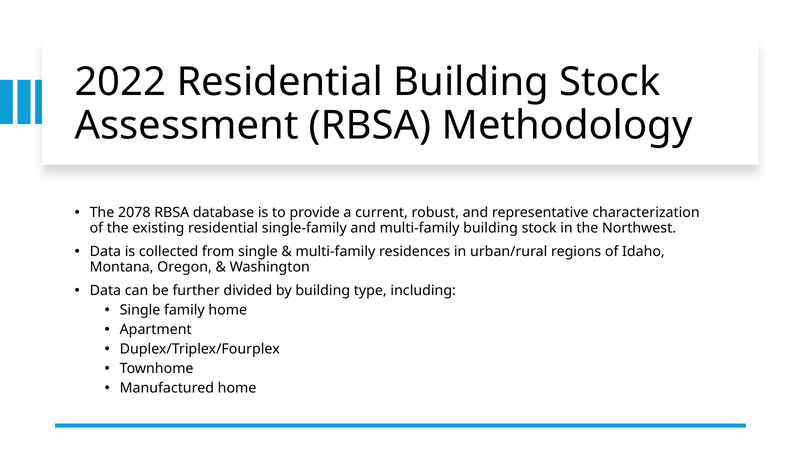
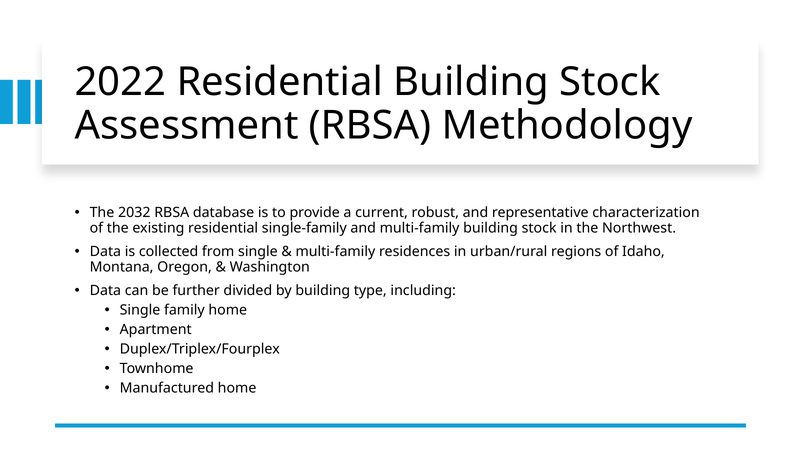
2078: 2078 -> 2032
